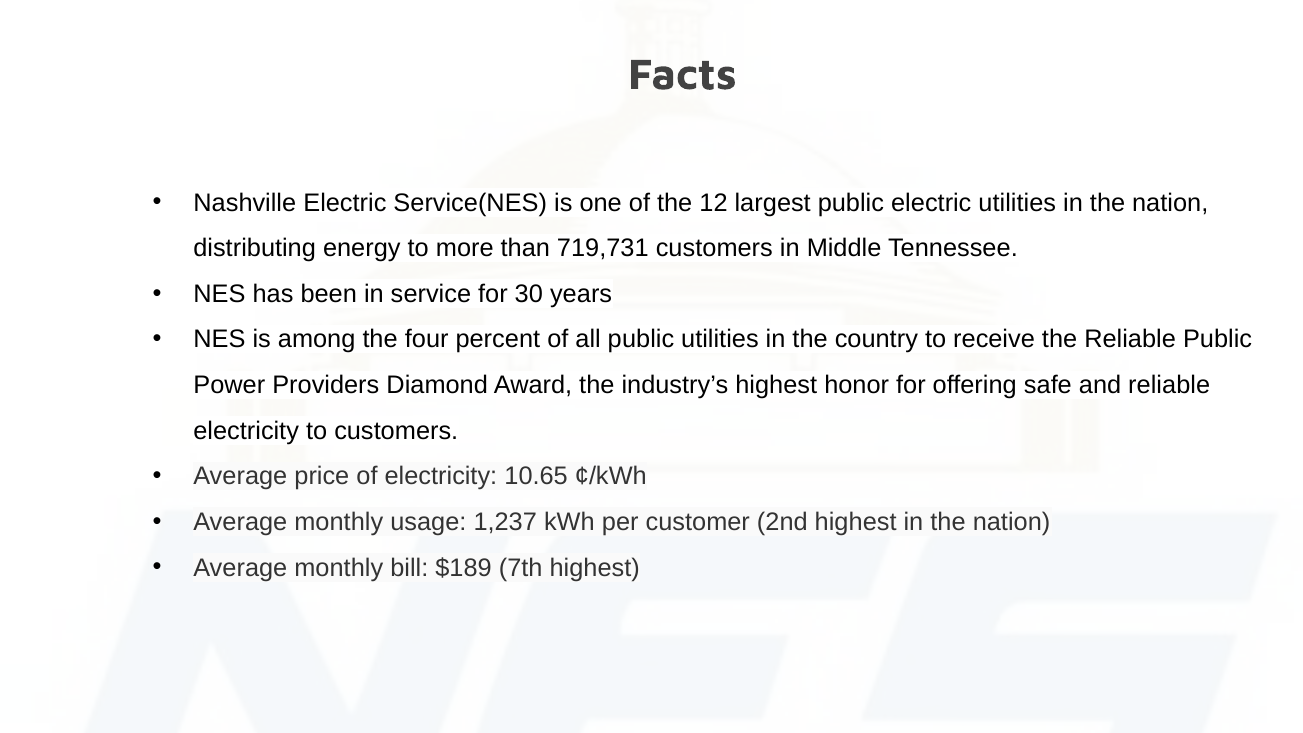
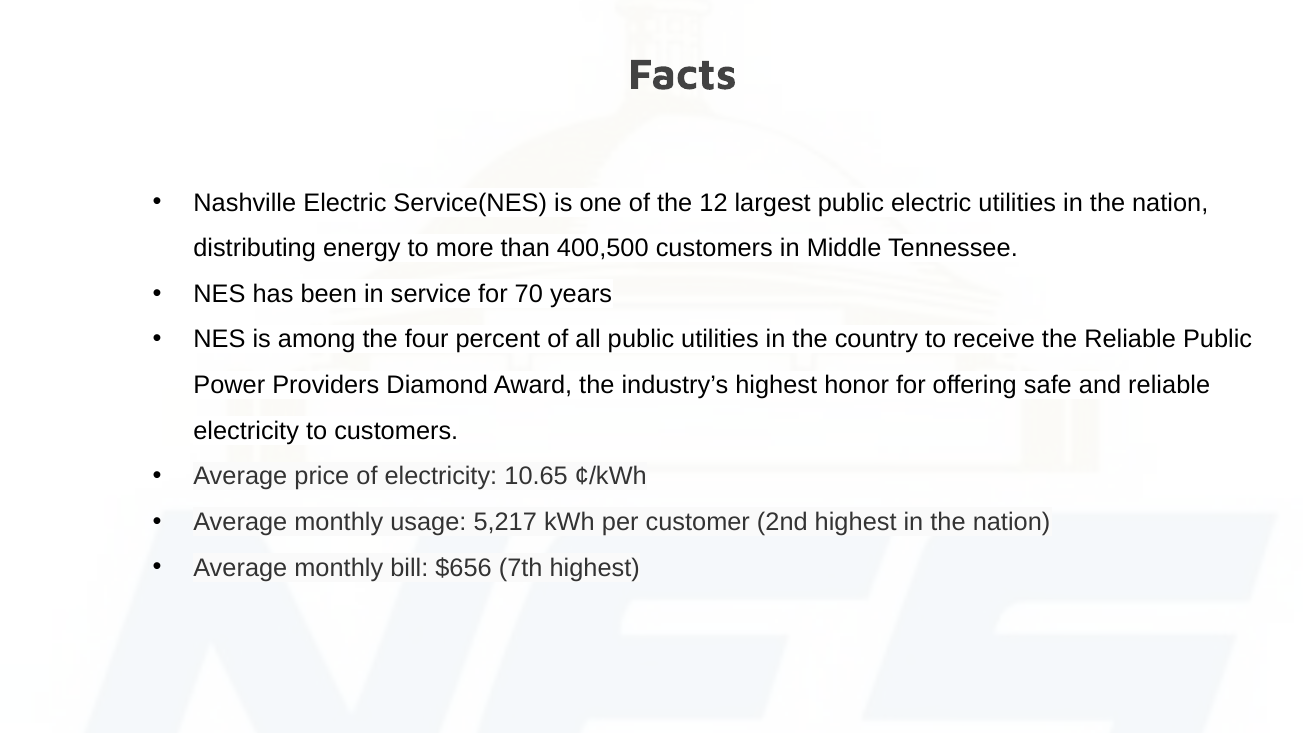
719,731: 719,731 -> 400,500
30: 30 -> 70
1,237: 1,237 -> 5,217
$189: $189 -> $656
